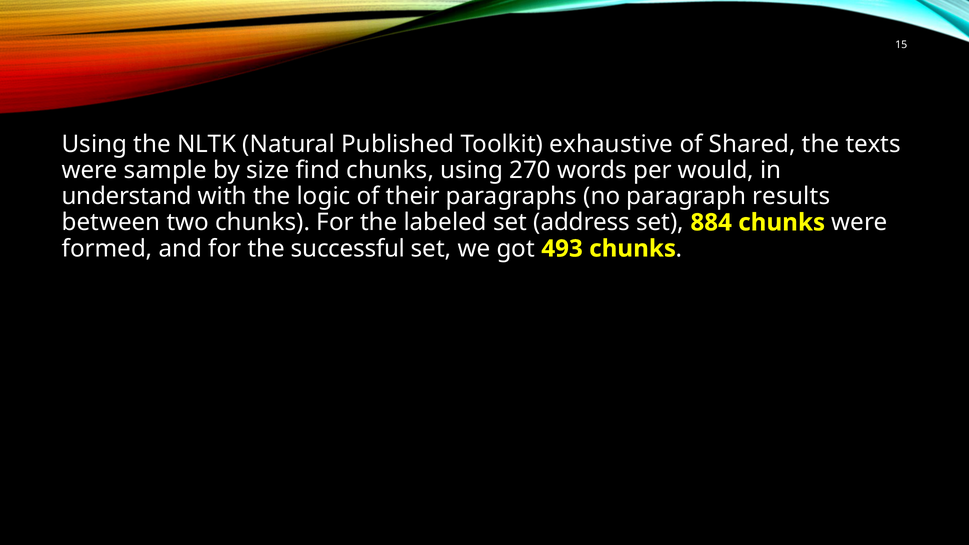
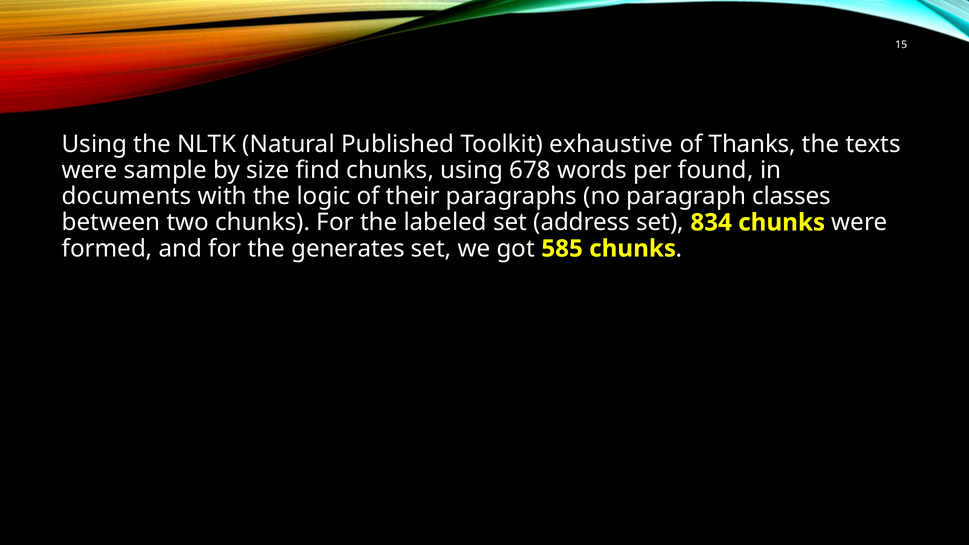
Shared: Shared -> Thanks
270: 270 -> 678
would: would -> found
understand: understand -> documents
results: results -> classes
884: 884 -> 834
successful: successful -> generates
493: 493 -> 585
